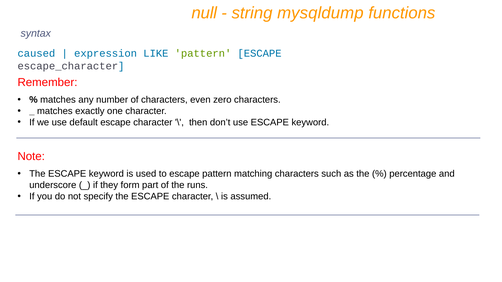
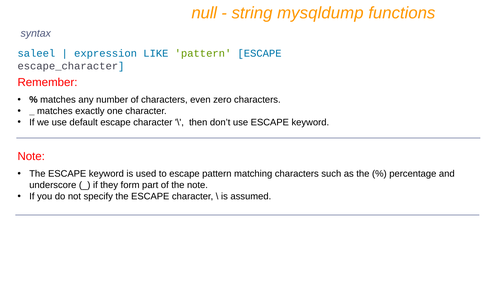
caused: caused -> saleel
the runs: runs -> note
